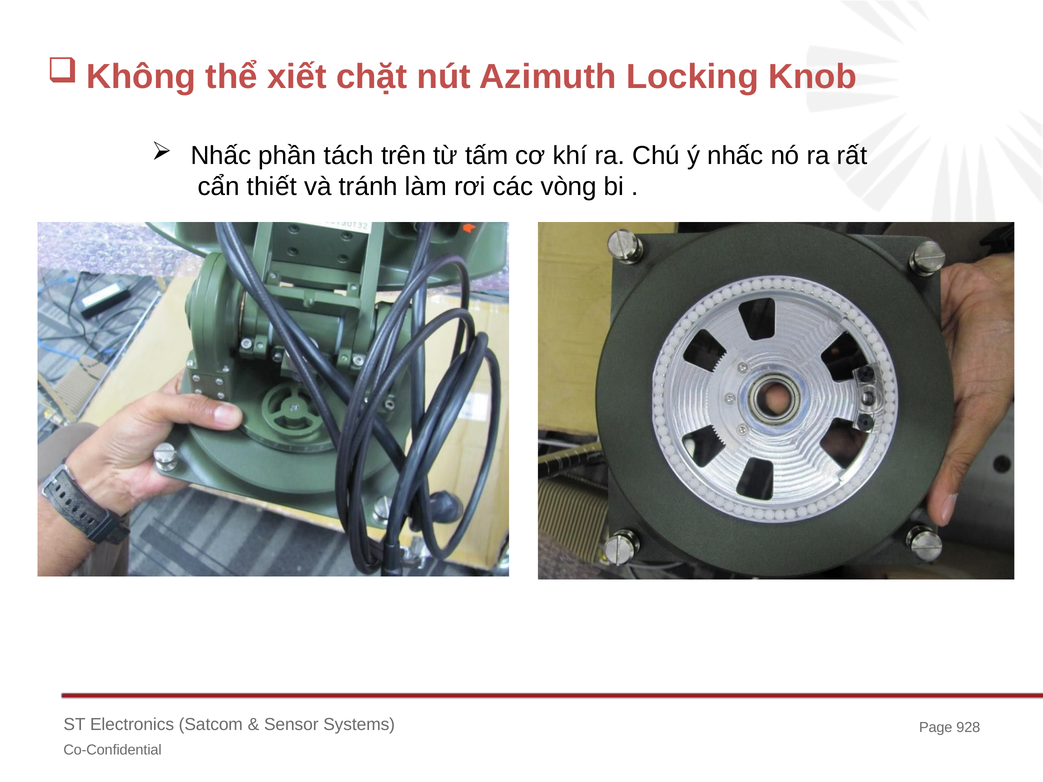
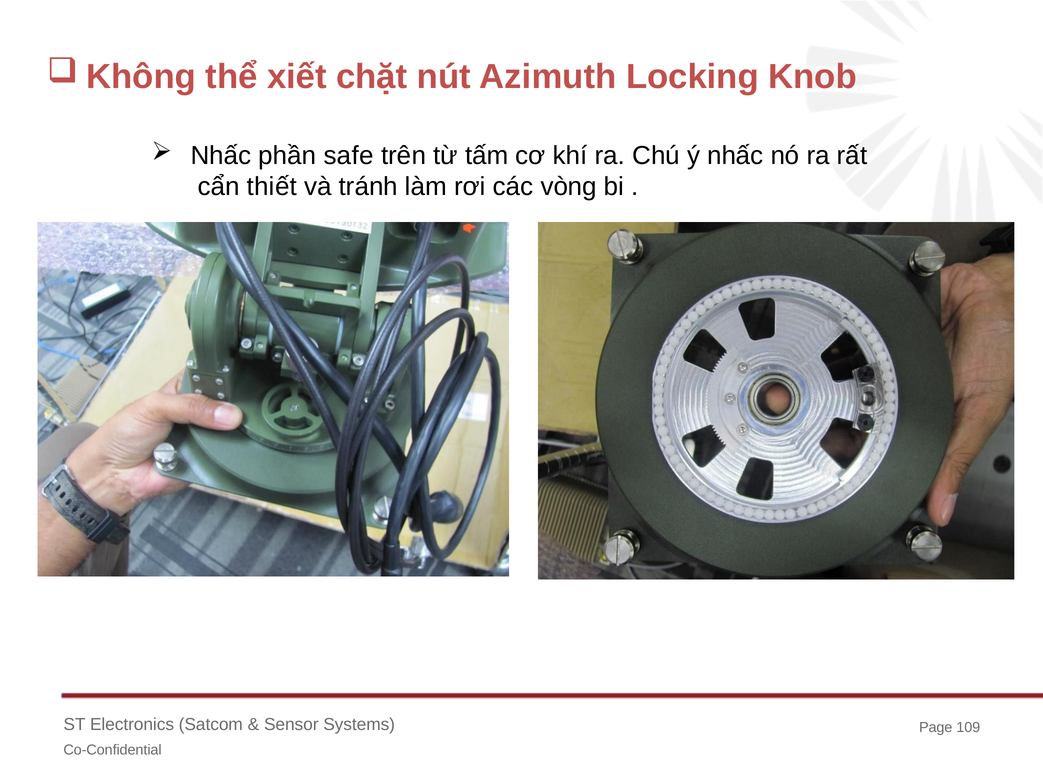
tách: tách -> safe
928: 928 -> 109
